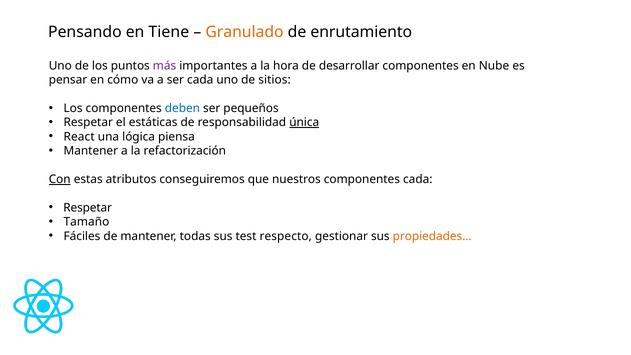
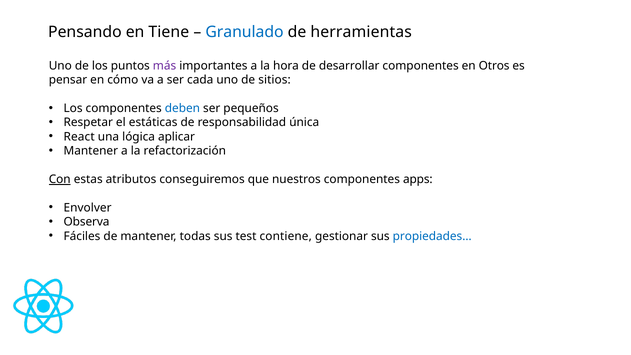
Granulado colour: orange -> blue
enrutamiento: enrutamiento -> herramientas
Nube: Nube -> Otros
única underline: present -> none
piensa: piensa -> aplicar
componentes cada: cada -> apps
Respetar at (88, 208): Respetar -> Envolver
Tamaño: Tamaño -> Observa
respecto: respecto -> contiene
propiedades… colour: orange -> blue
